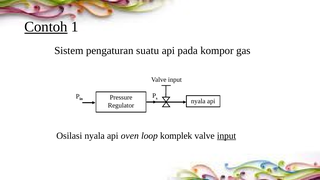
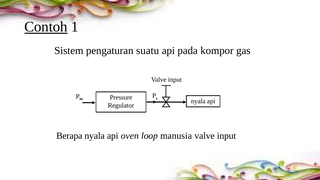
Osilasi: Osilasi -> Berapa
komplek: komplek -> manusia
input at (227, 136) underline: present -> none
